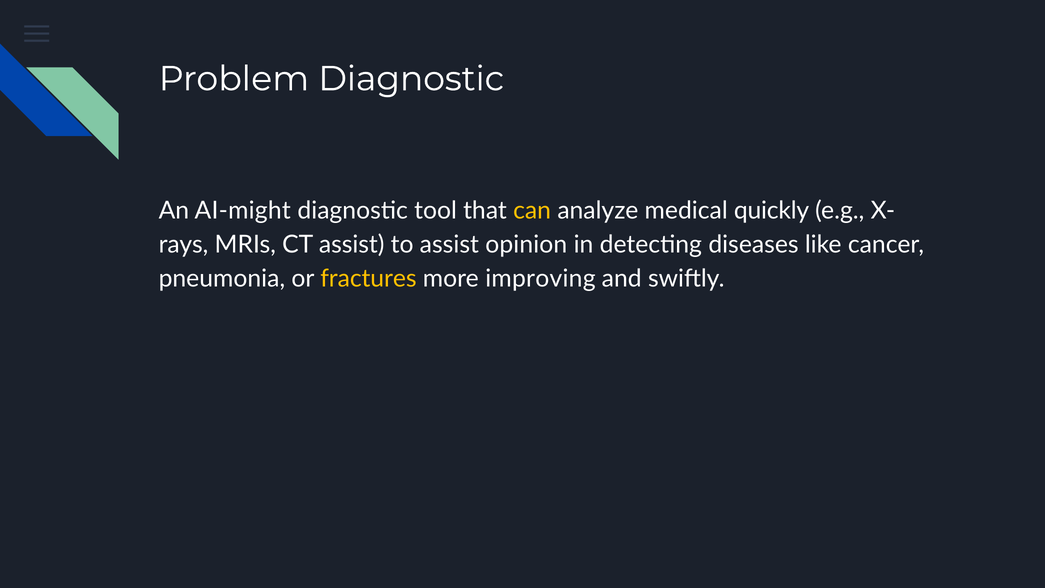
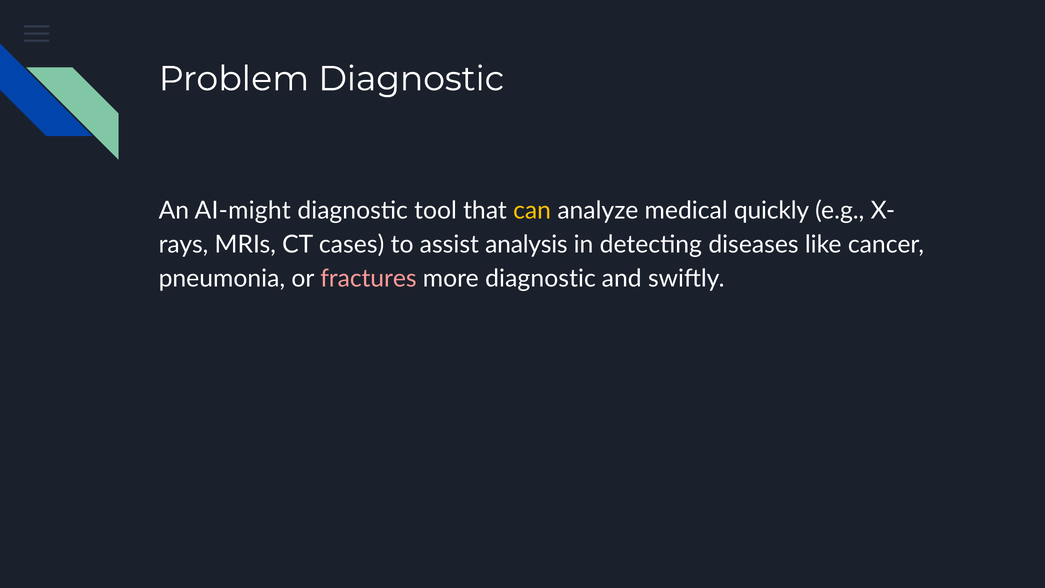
CT assist: assist -> cases
opinion: opinion -> analysis
fractures colour: yellow -> pink
more improving: improving -> diagnostic
